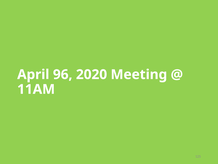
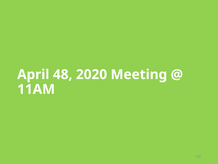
96: 96 -> 48
